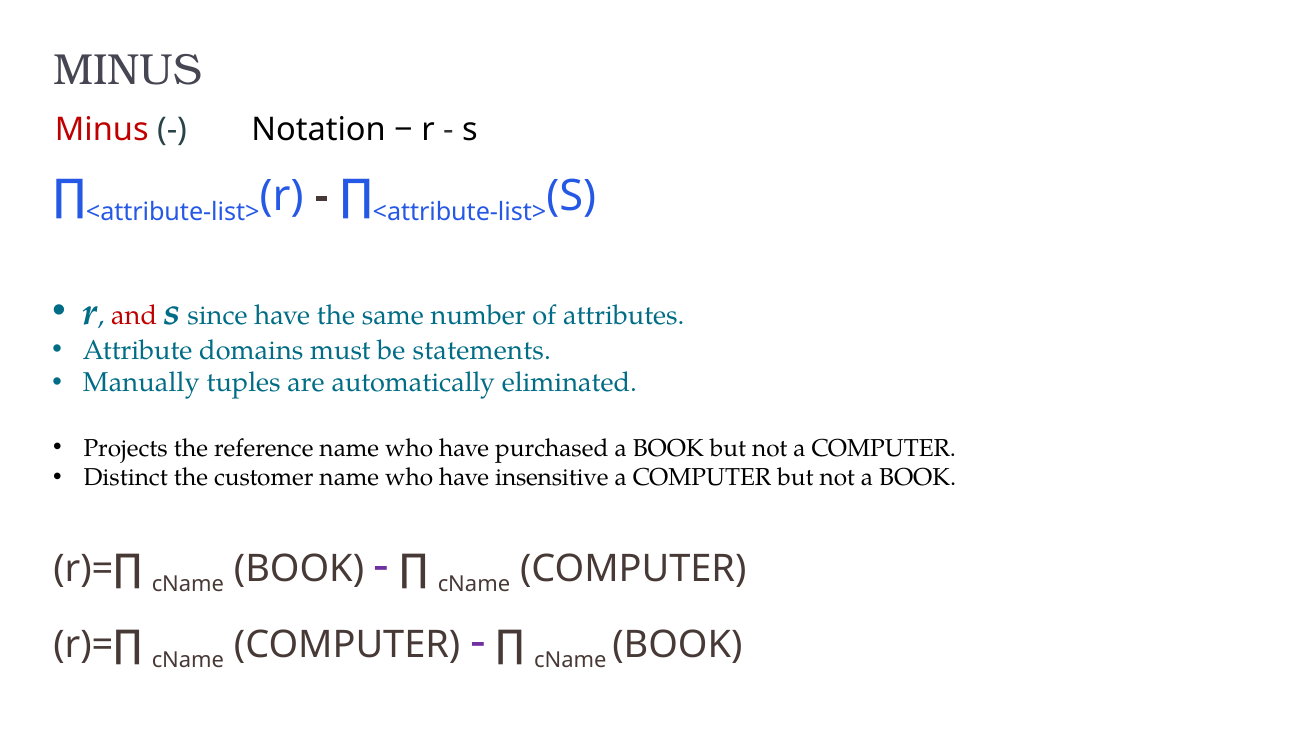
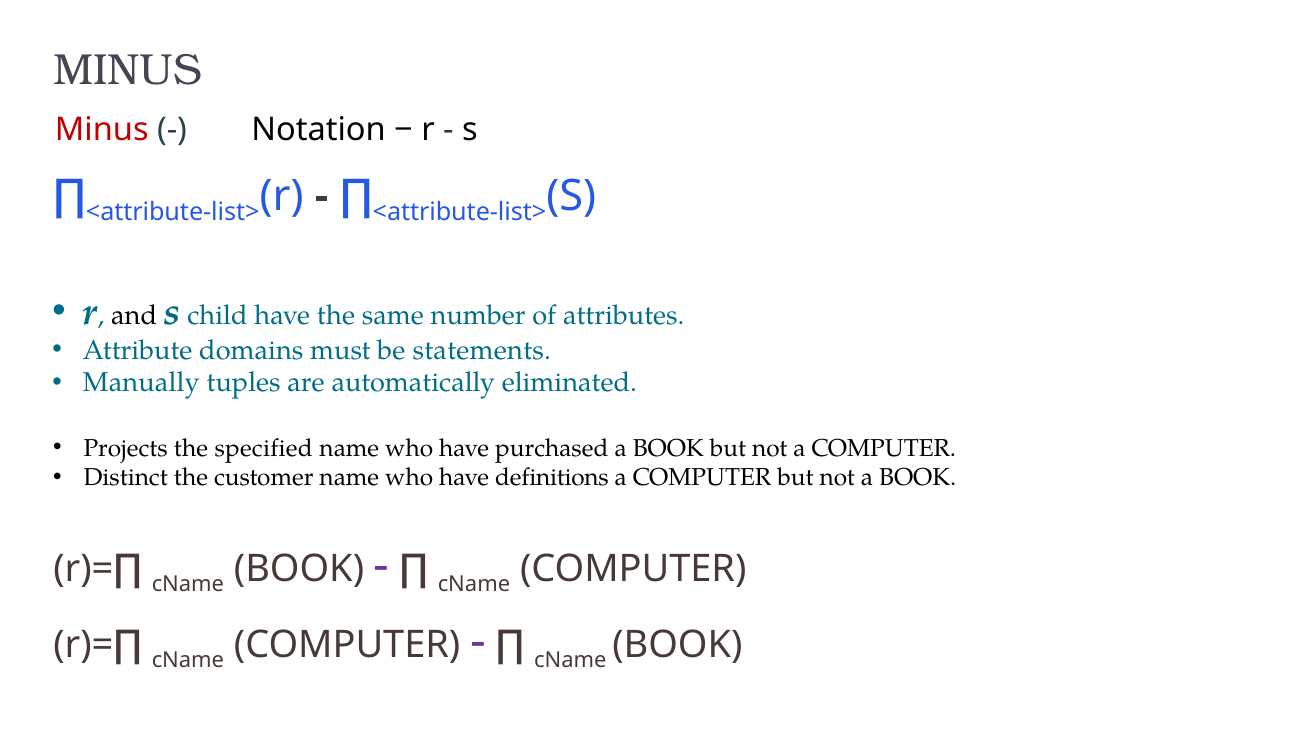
and colour: red -> black
since: since -> child
reference: reference -> specified
insensitive: insensitive -> definitions
